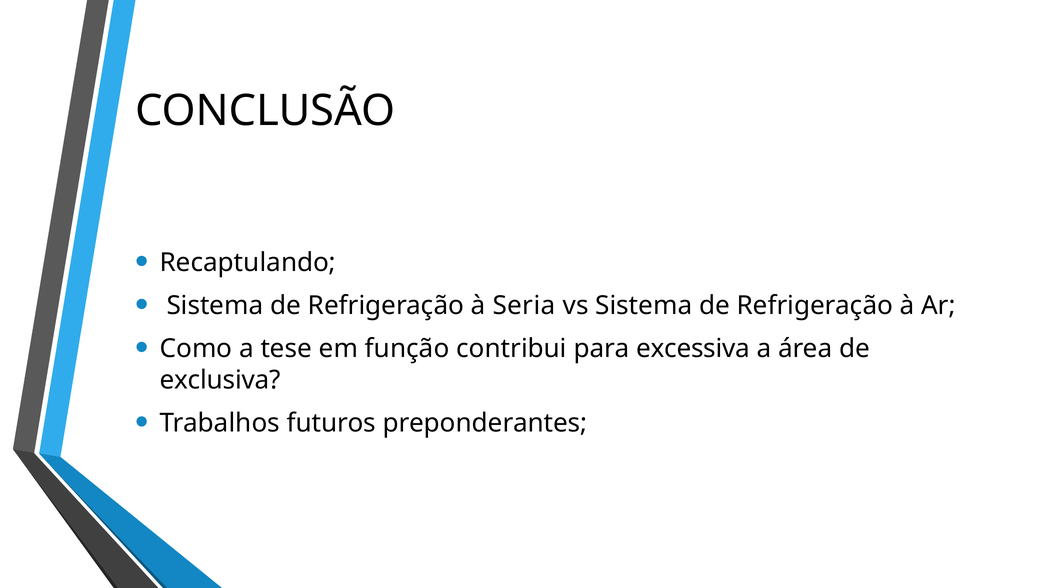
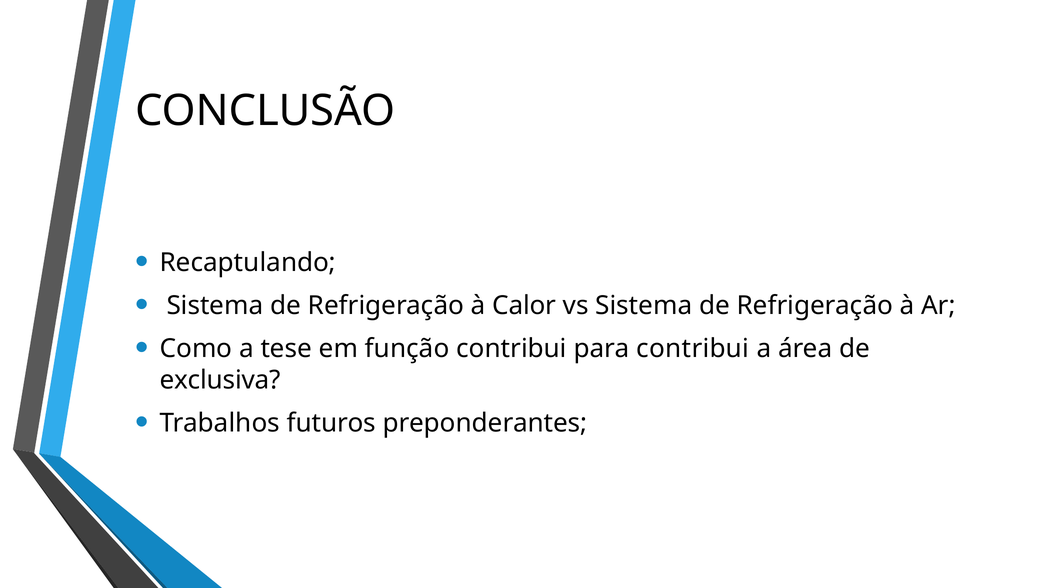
Seria: Seria -> Calor
para excessiva: excessiva -> contribui
